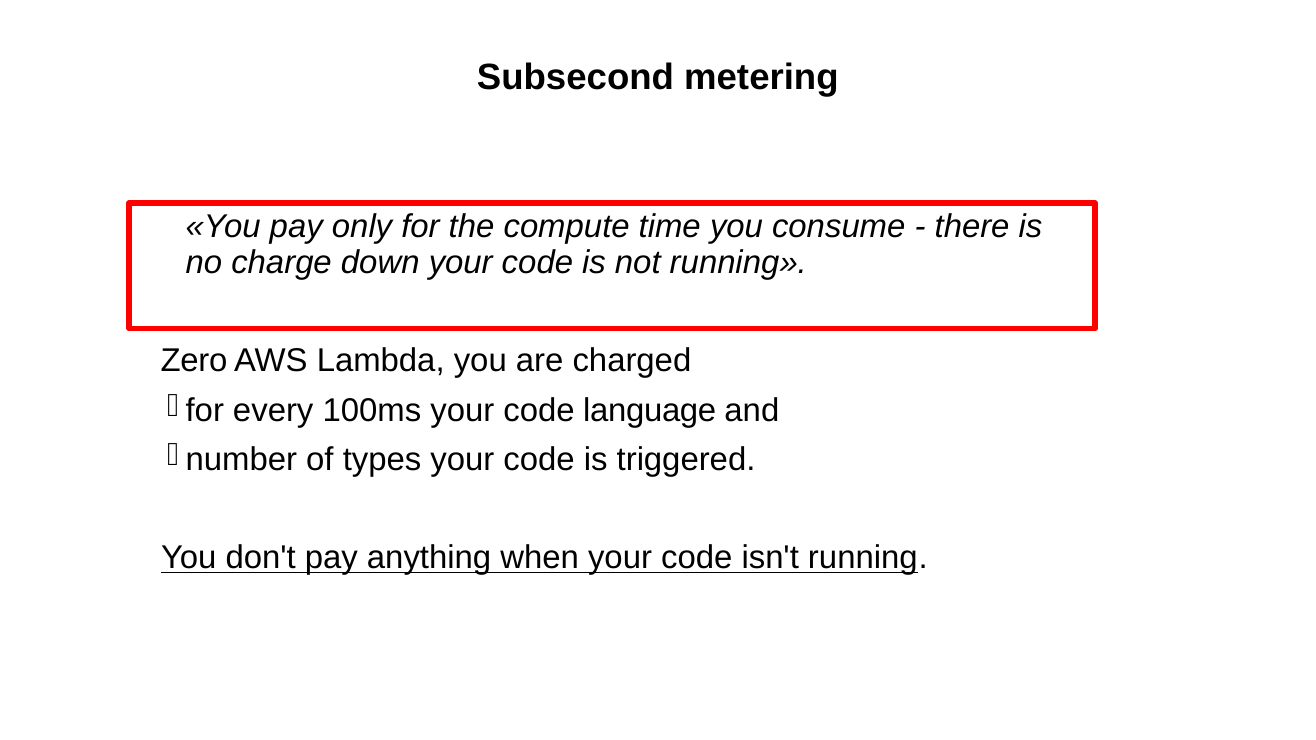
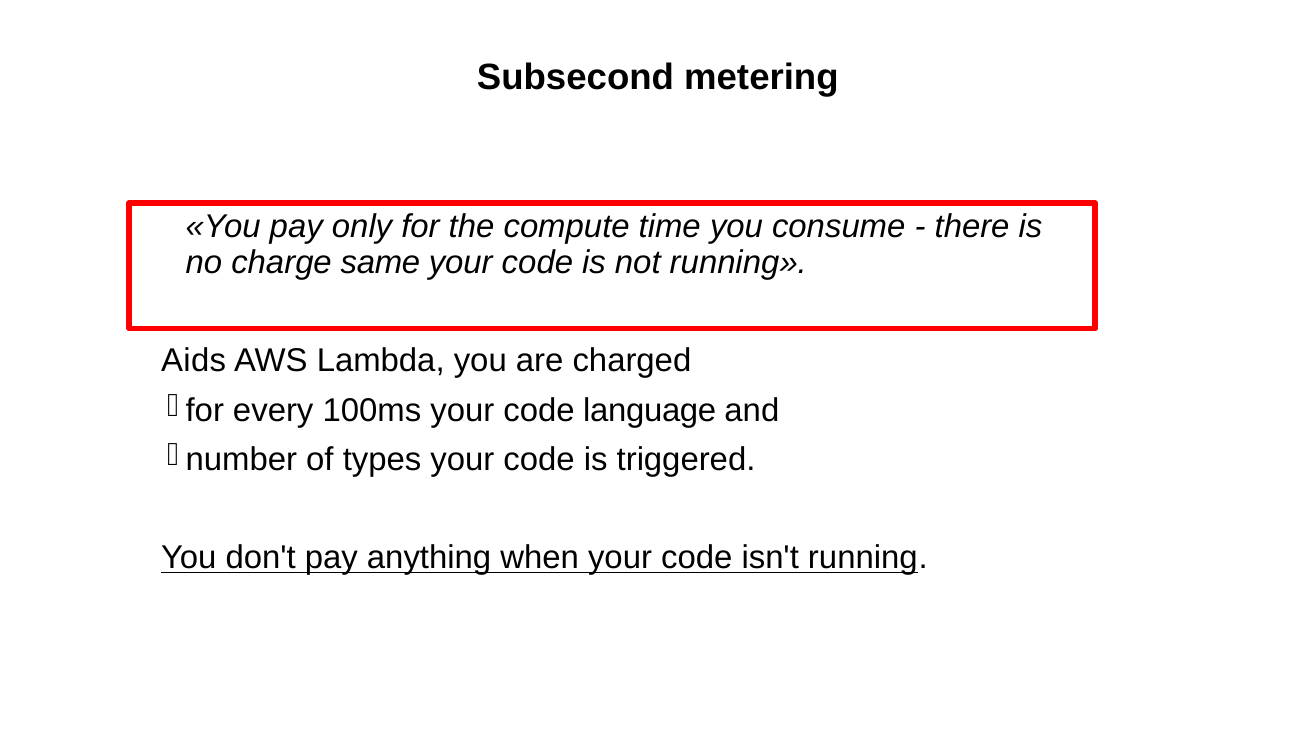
down: down -> same
Zero: Zero -> Aids
